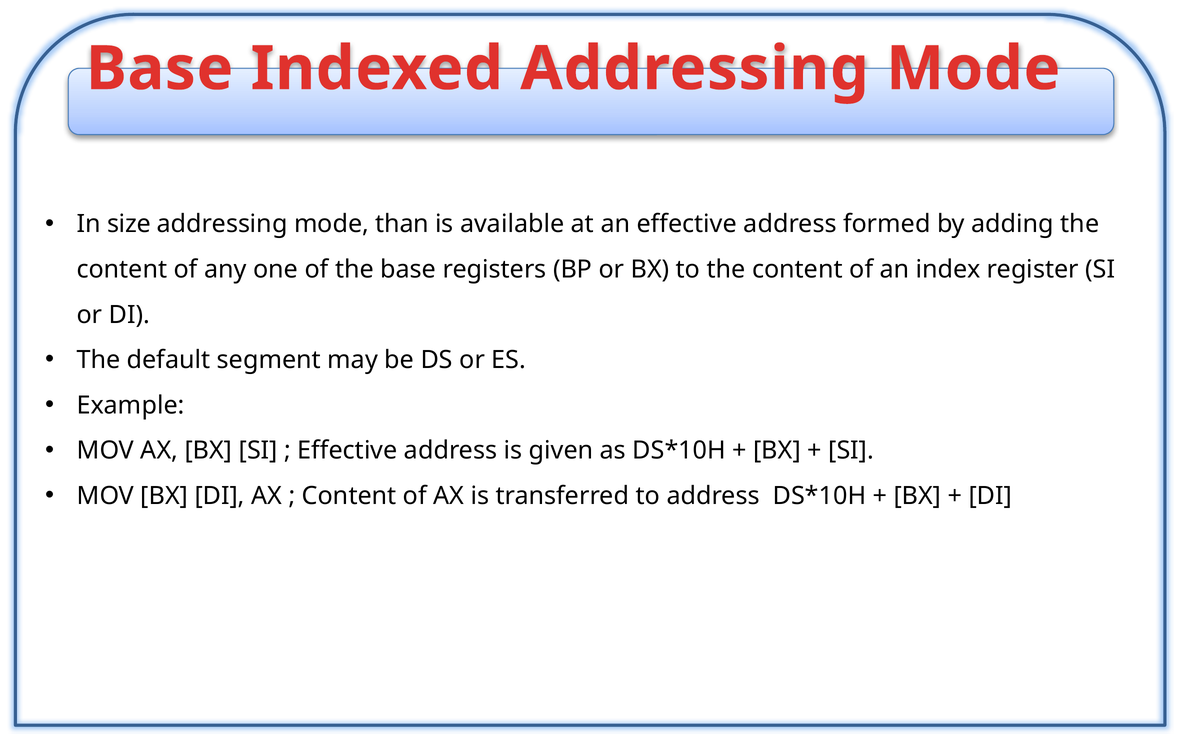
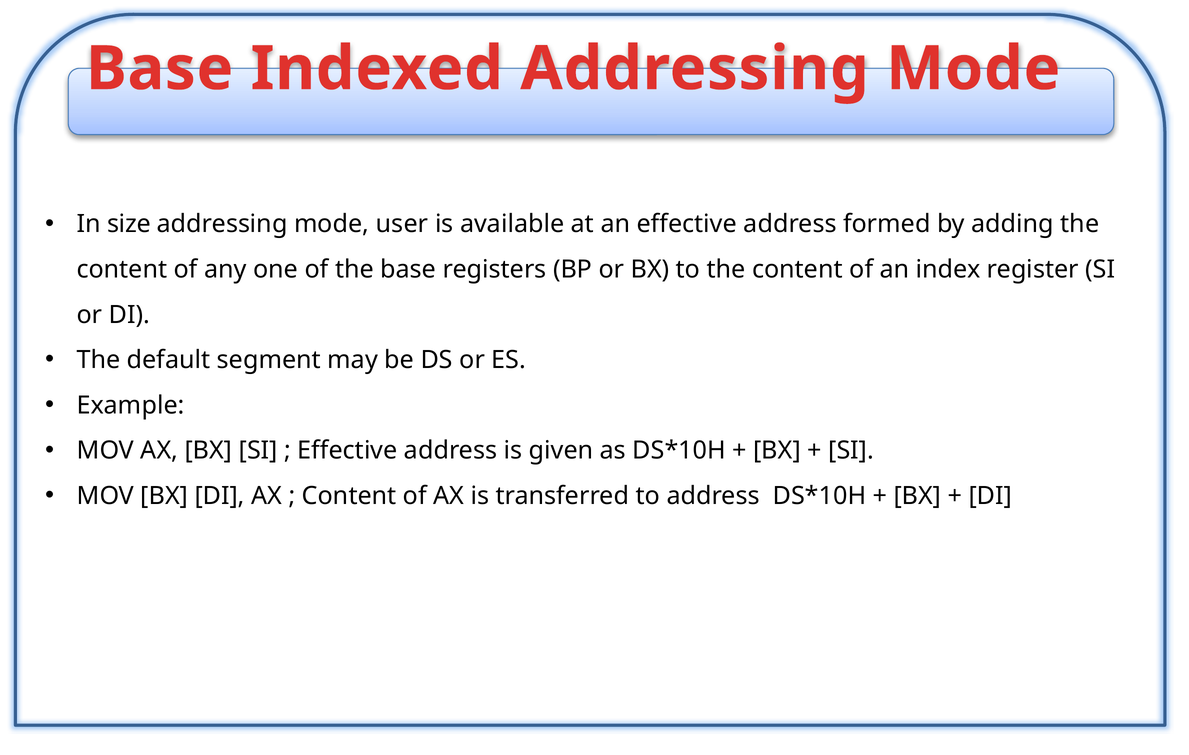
than: than -> user
